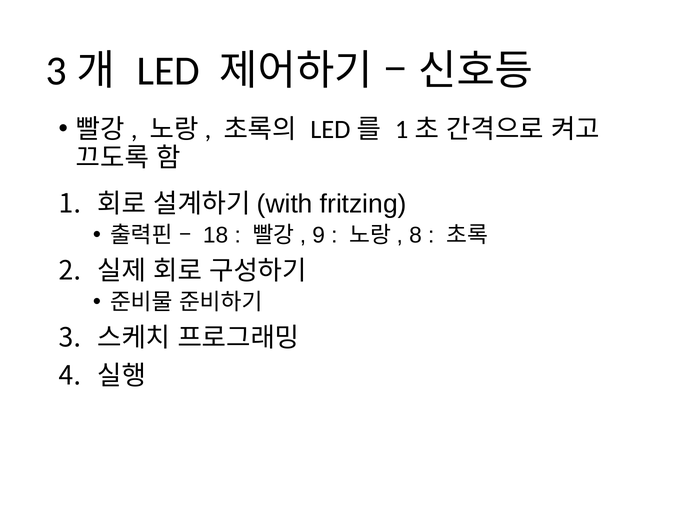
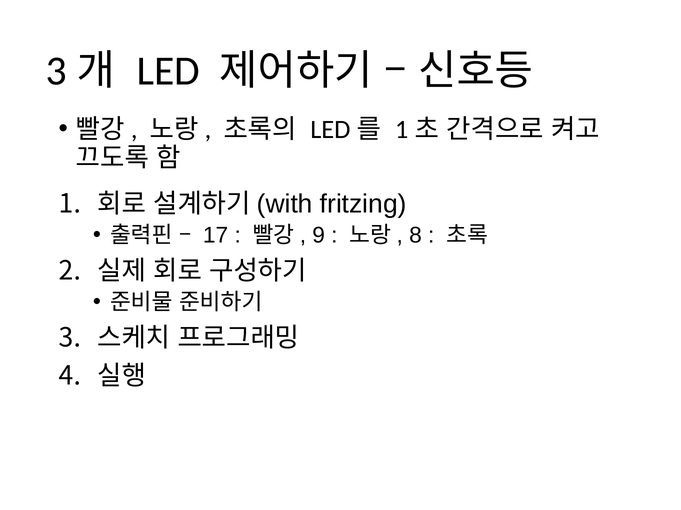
18: 18 -> 17
